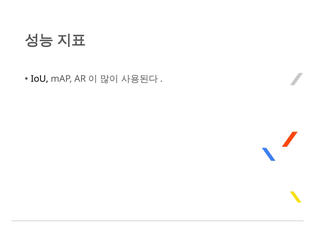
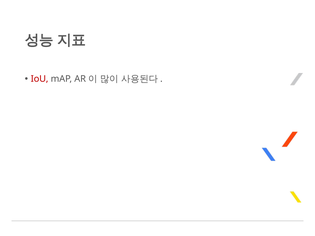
IoU colour: black -> red
